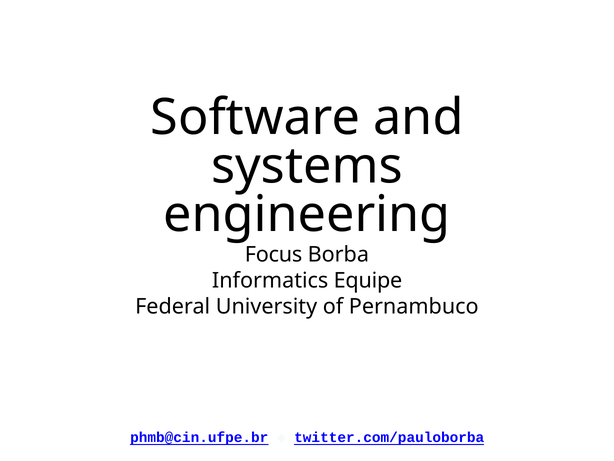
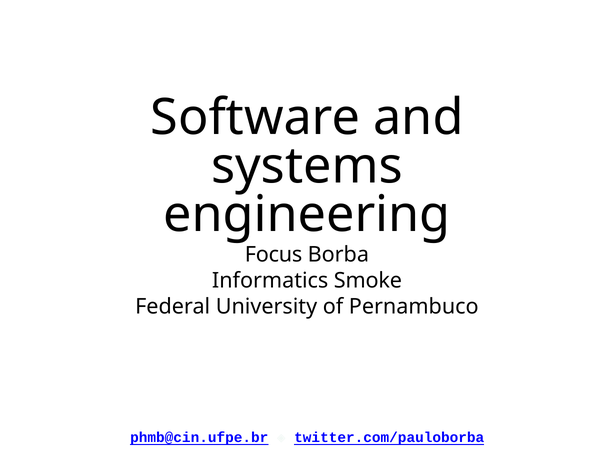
Equipe: Equipe -> Smoke
